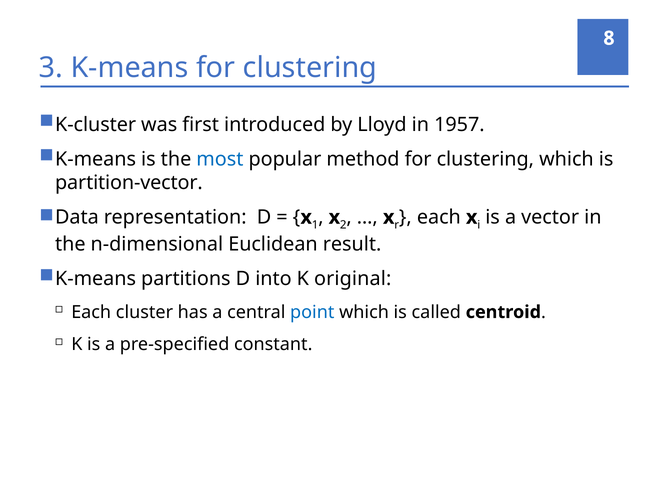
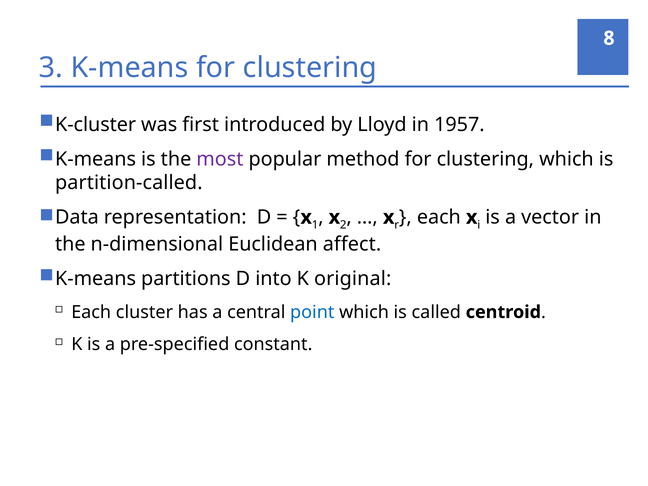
most colour: blue -> purple
partition-vector: partition-vector -> partition-called
result: result -> affect
